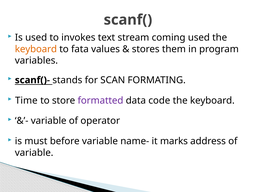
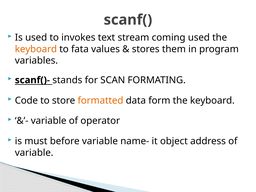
Time: Time -> Code
formatted colour: purple -> orange
code: code -> form
marks: marks -> object
